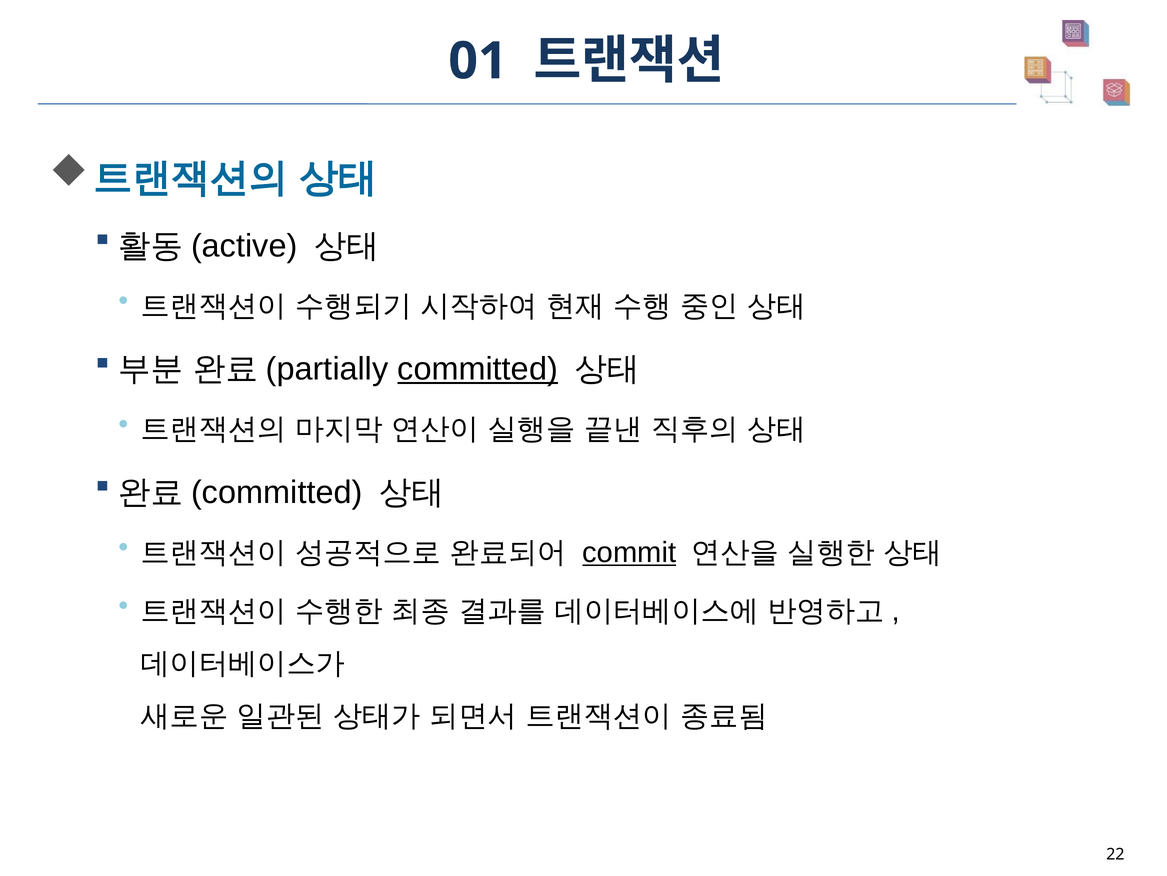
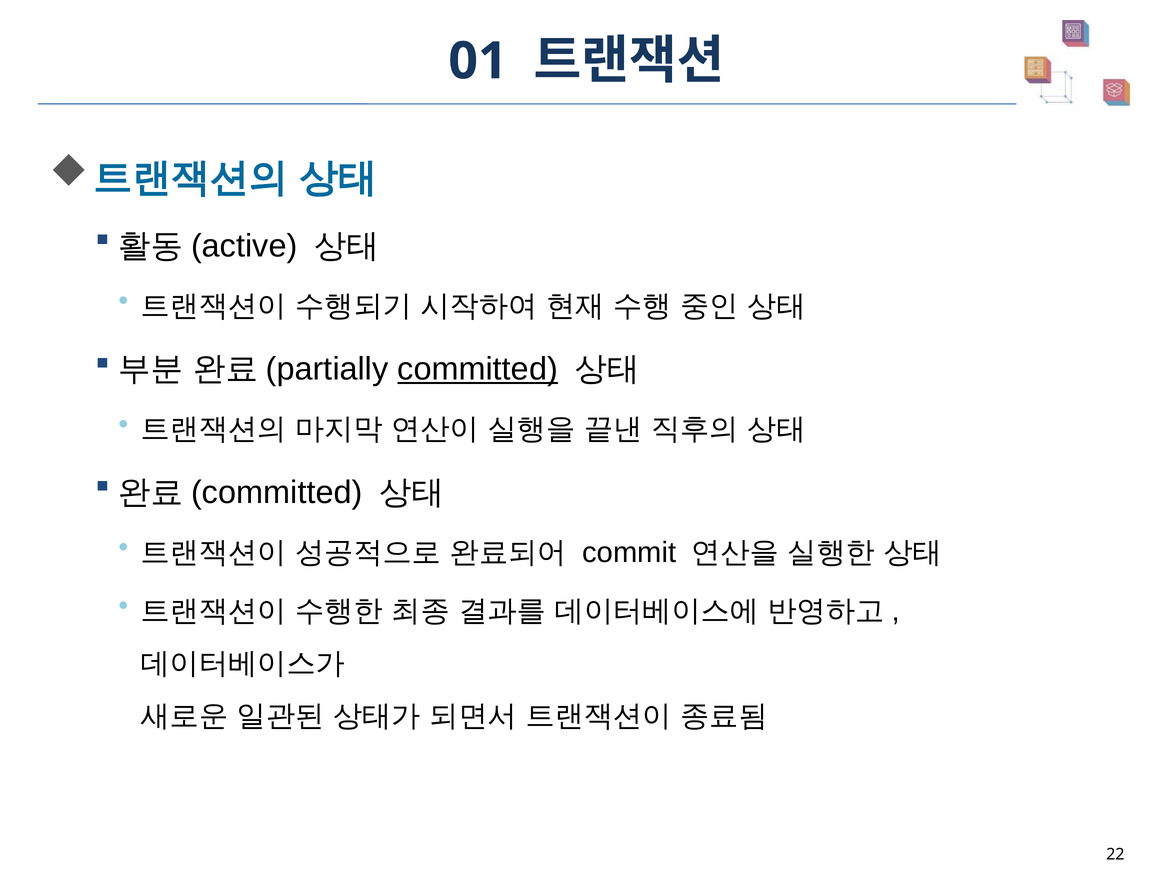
commit underline: present -> none
